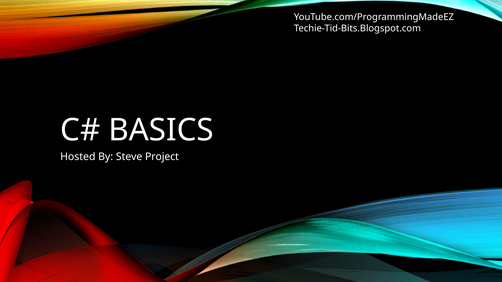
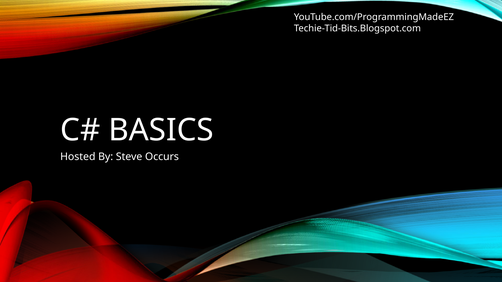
Project: Project -> Occurs
